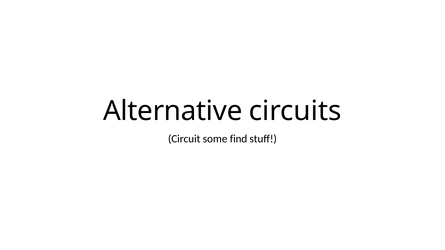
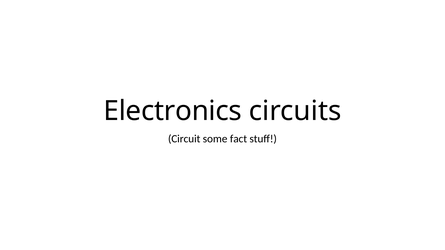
Alternative: Alternative -> Electronics
find: find -> fact
